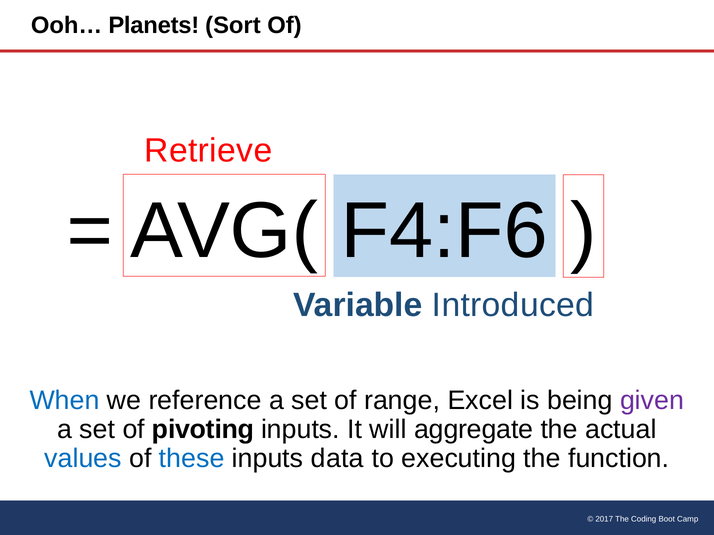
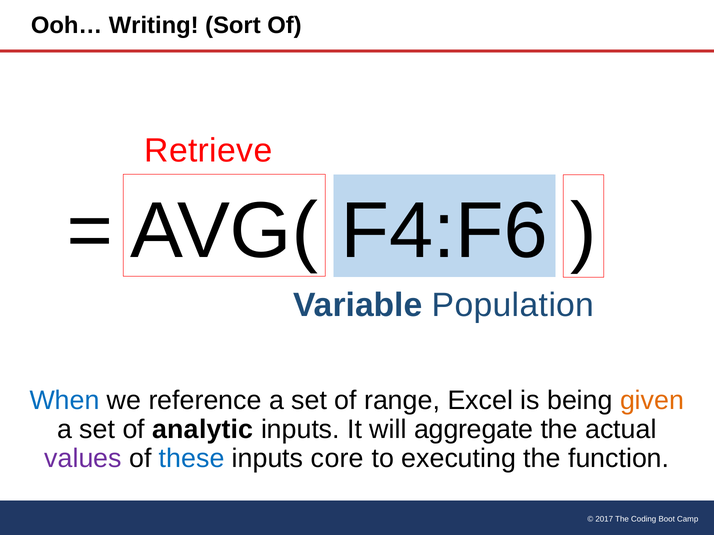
Planets: Planets -> Writing
Introduced: Introduced -> Population
given colour: purple -> orange
pivoting: pivoting -> analytic
values colour: blue -> purple
data: data -> core
